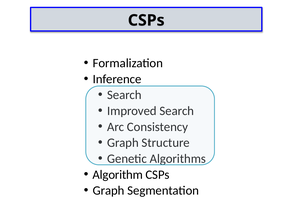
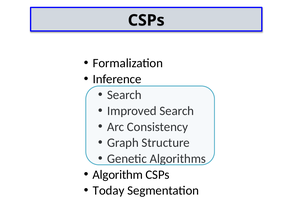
Graph at (109, 190): Graph -> Today
